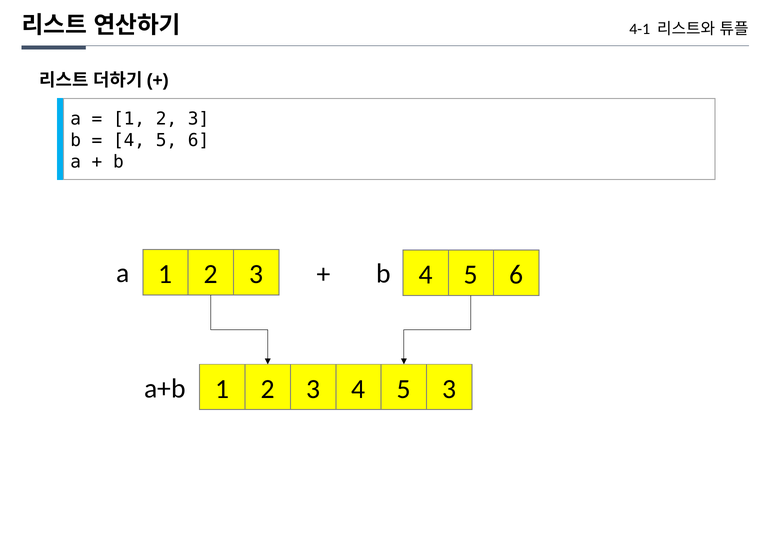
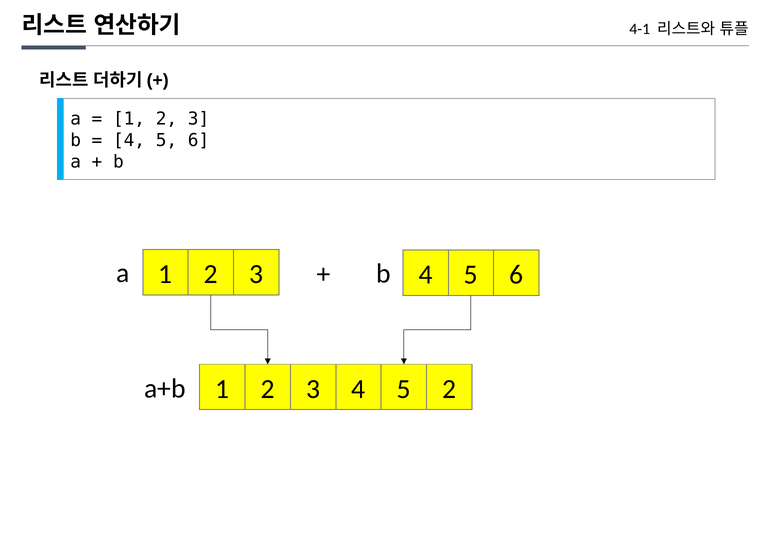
5 3: 3 -> 2
